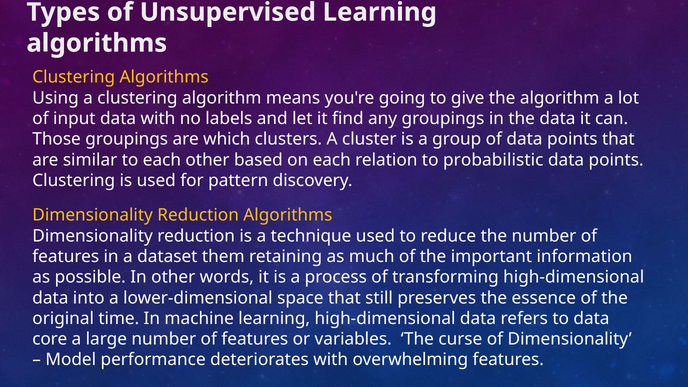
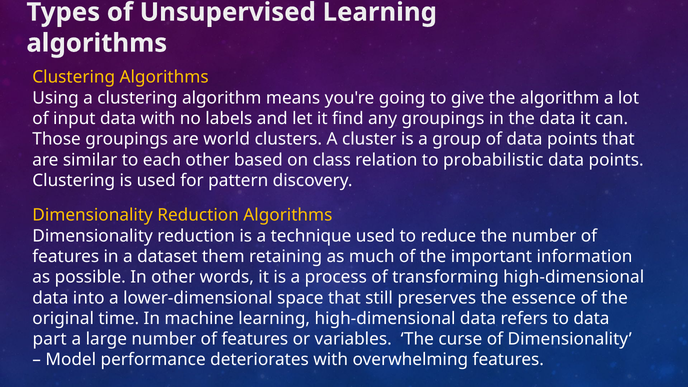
which: which -> world
on each: each -> class
core: core -> part
